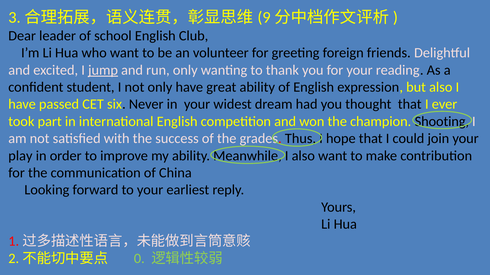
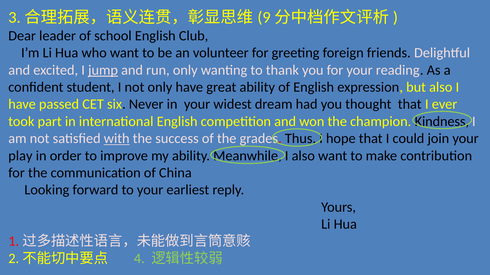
Shooting: Shooting -> Kindness
with underline: none -> present
0: 0 -> 4
